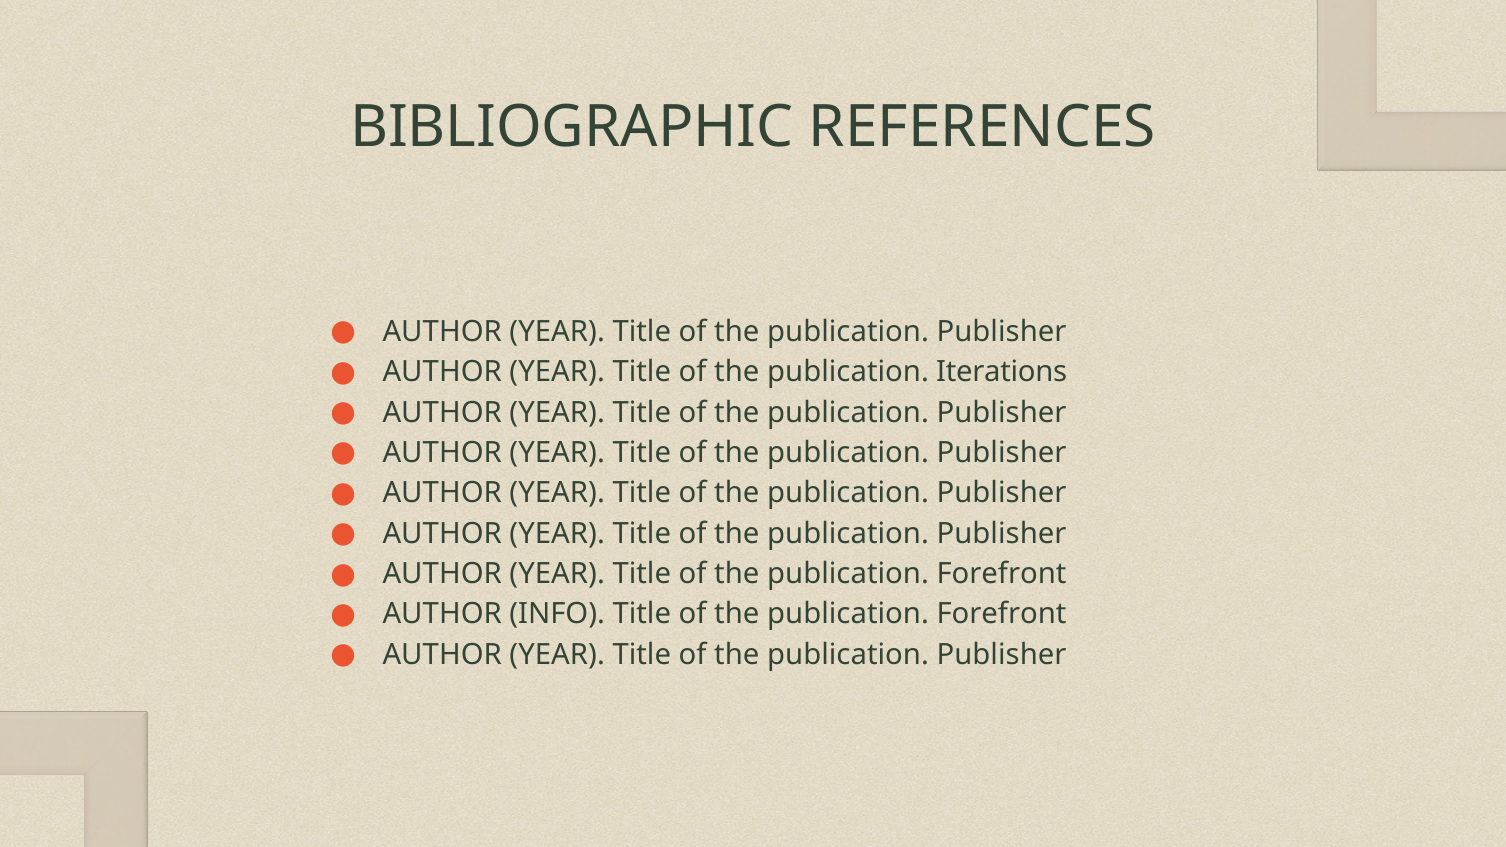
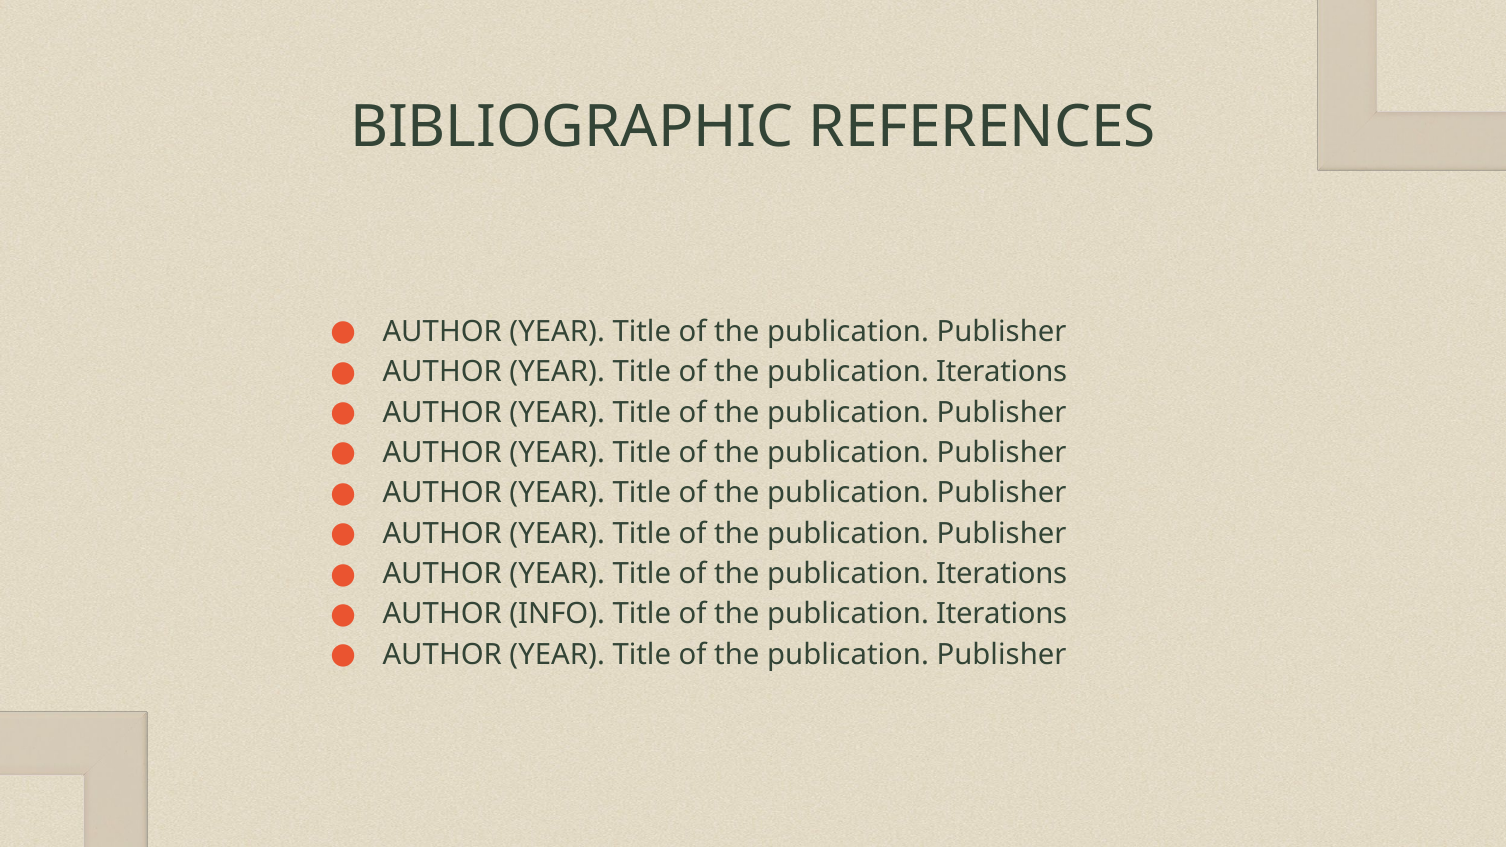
Forefront at (1002, 574): Forefront -> Iterations
Forefront at (1002, 614): Forefront -> Iterations
